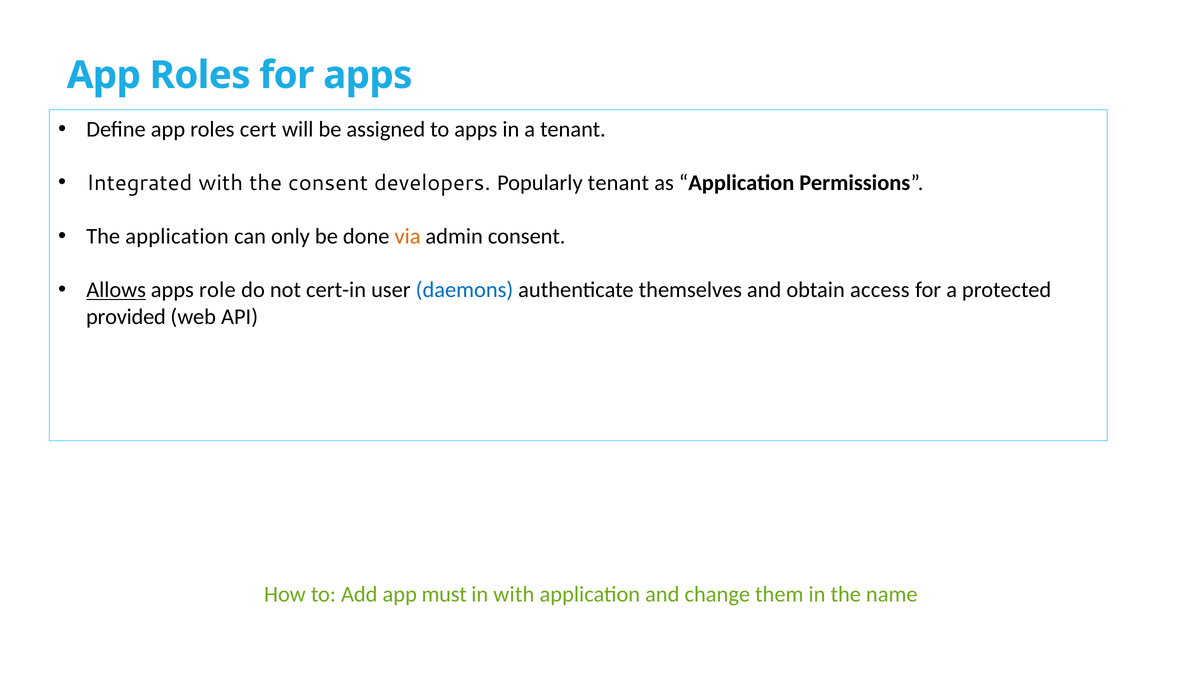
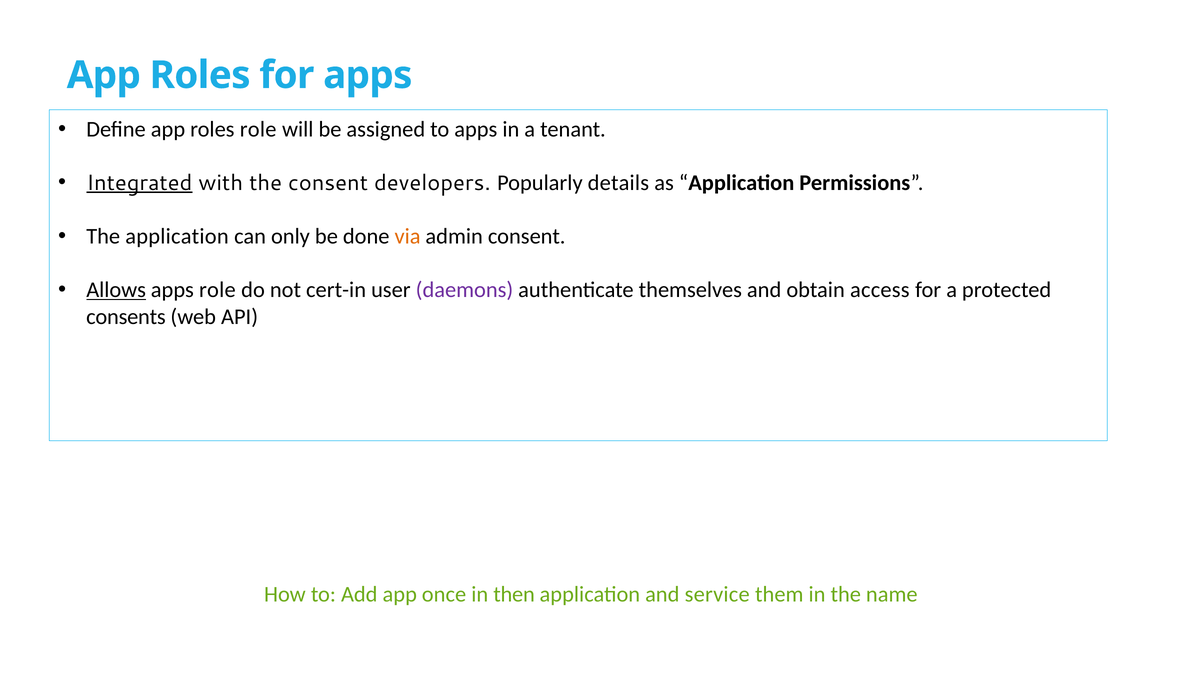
roles cert: cert -> role
Integrated underline: none -> present
Popularly tenant: tenant -> details
daemons colour: blue -> purple
provided: provided -> consents
must: must -> once
in with: with -> then
change: change -> service
